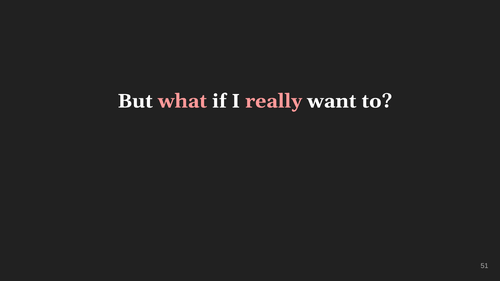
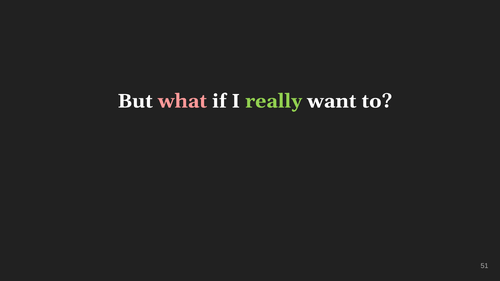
really colour: pink -> light green
